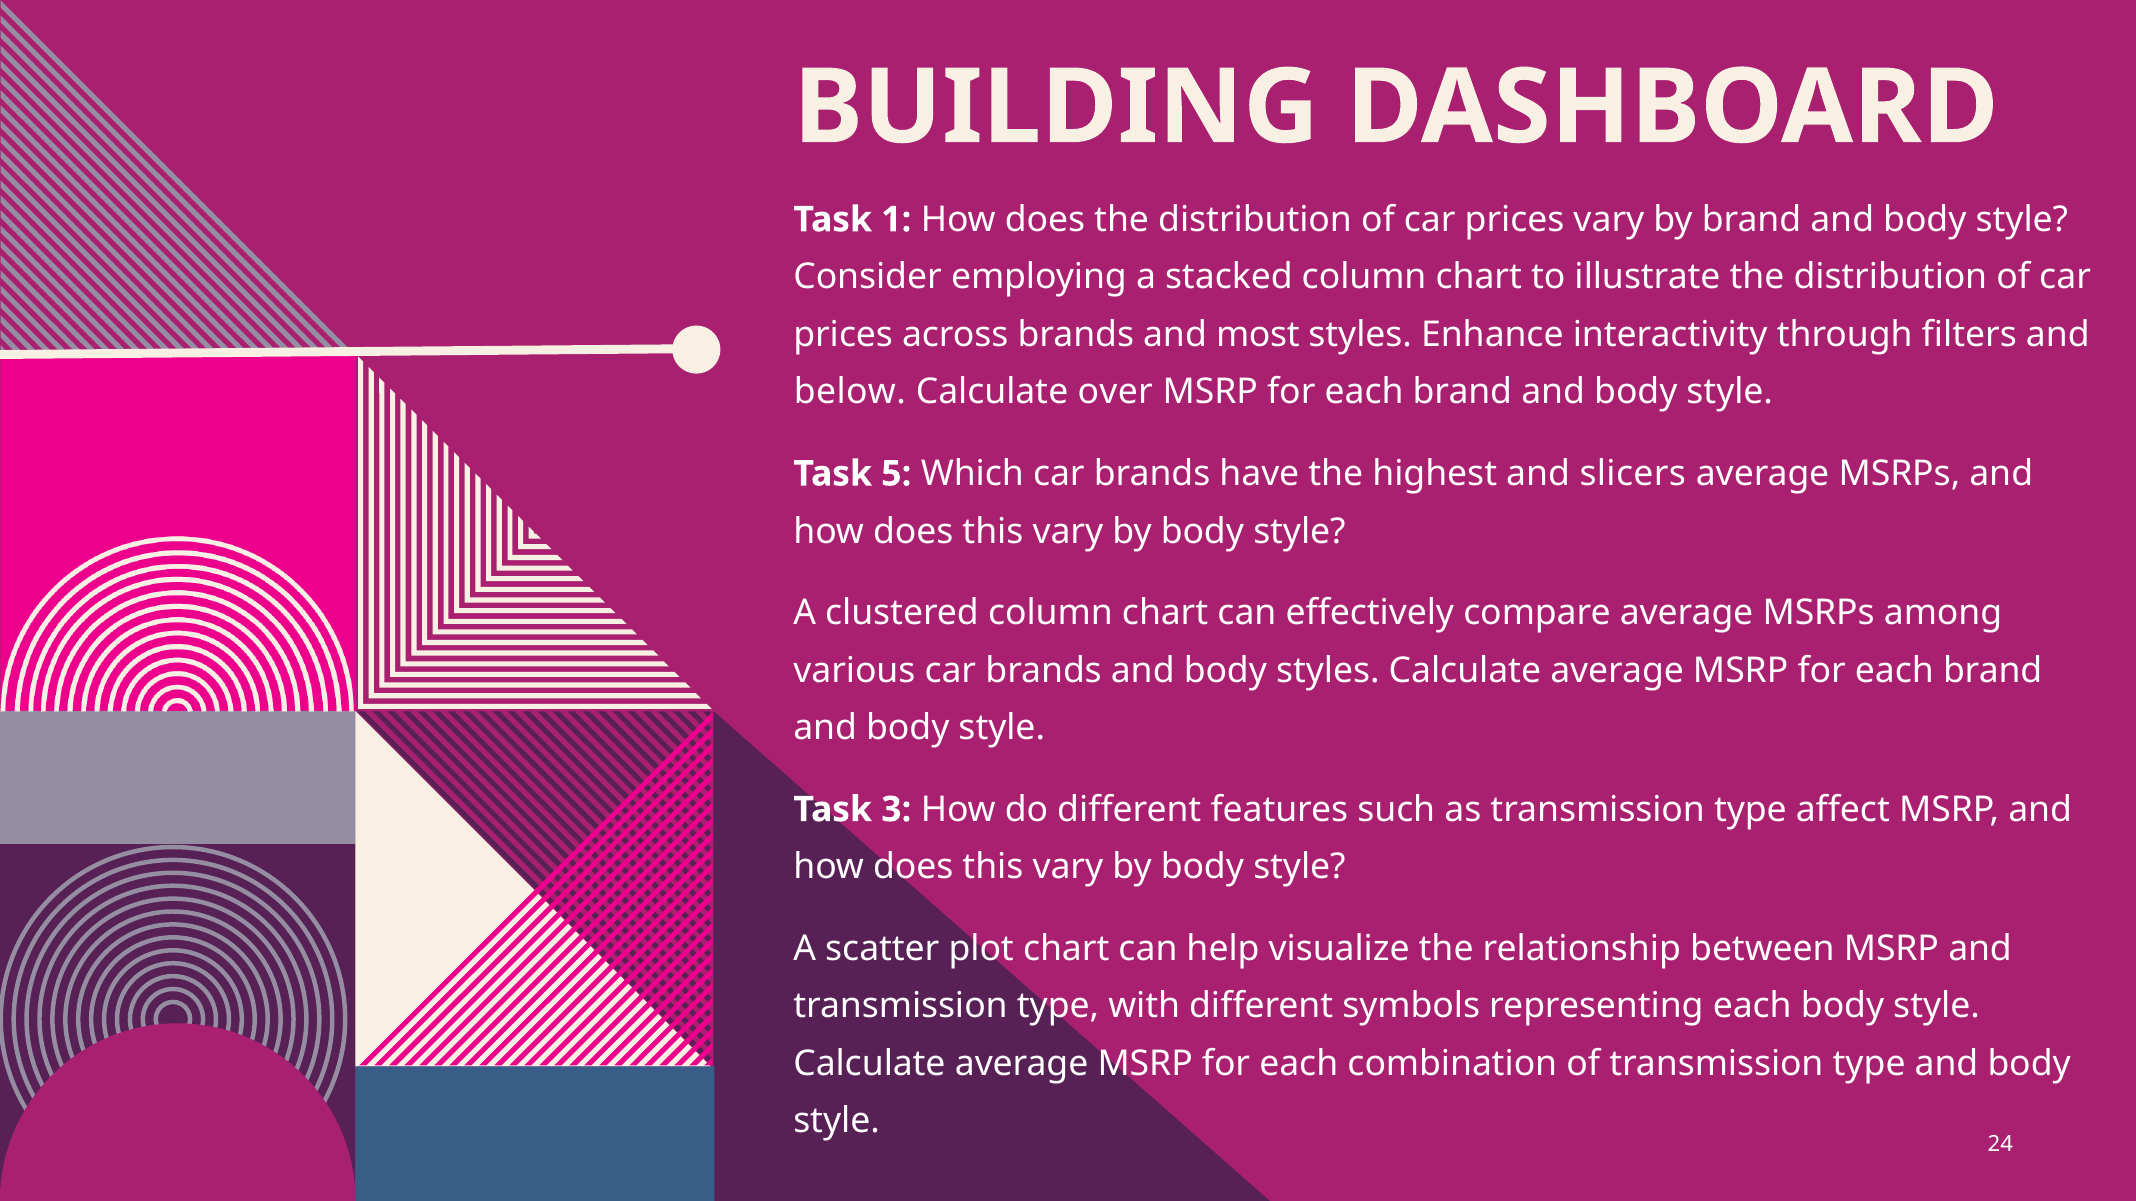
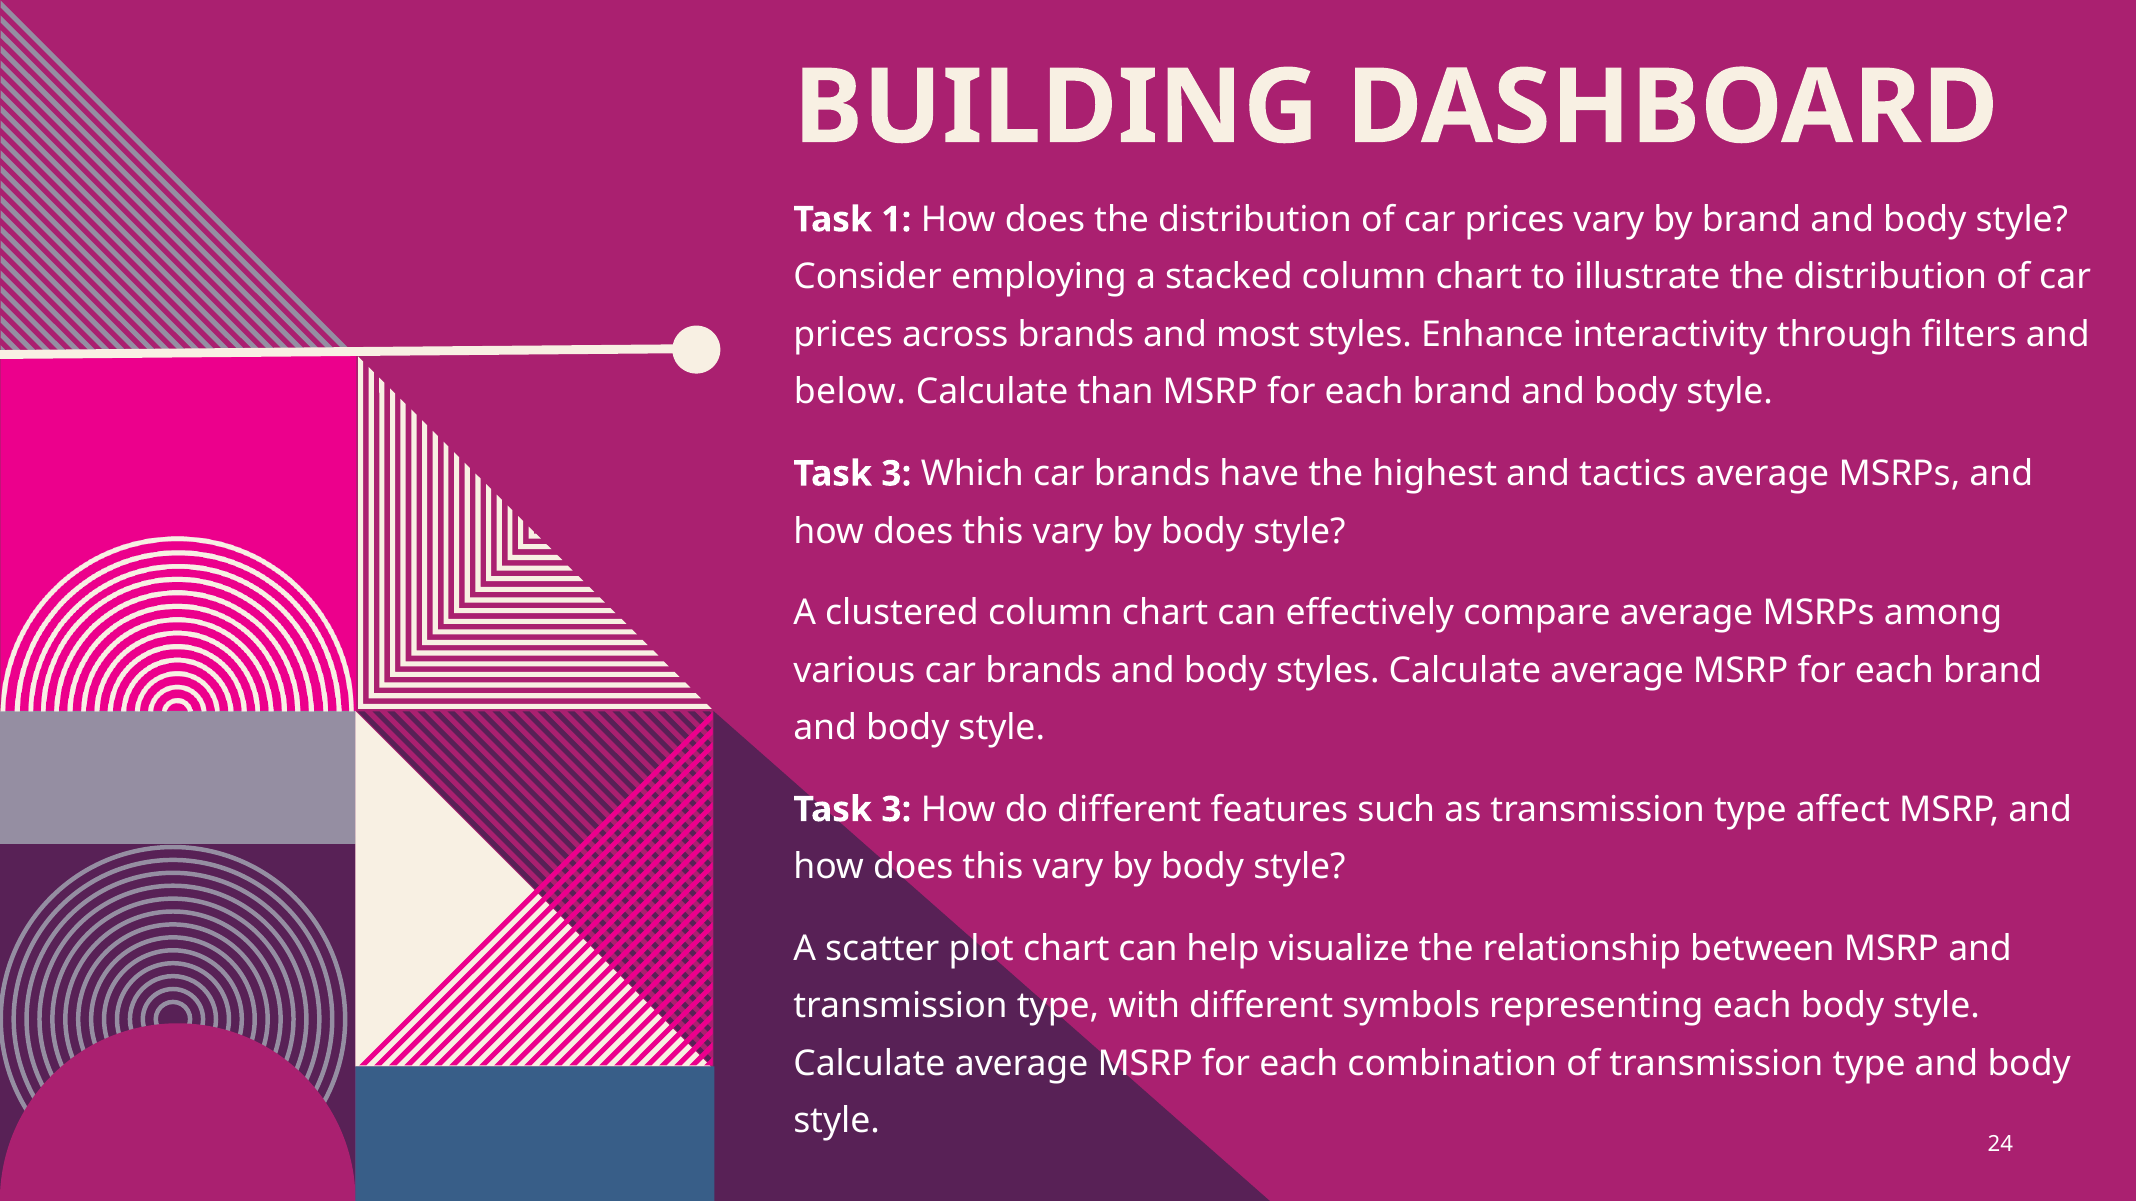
over: over -> than
5 at (896, 474): 5 -> 3
slicers: slicers -> tactics
